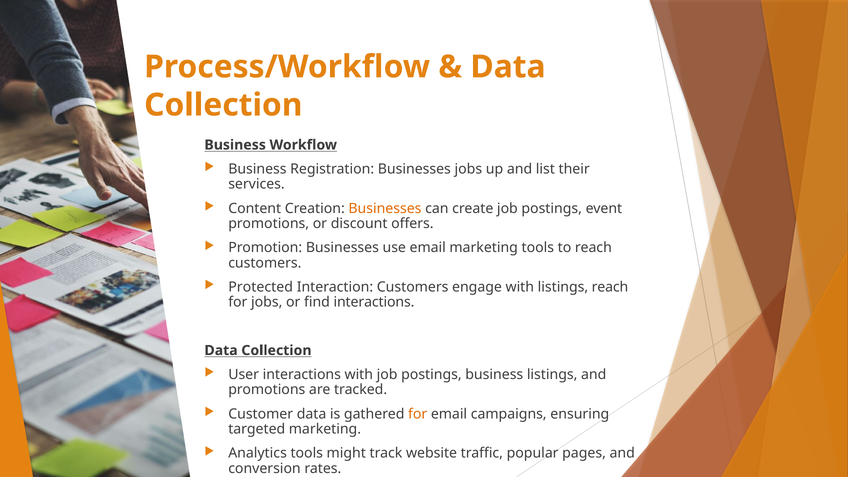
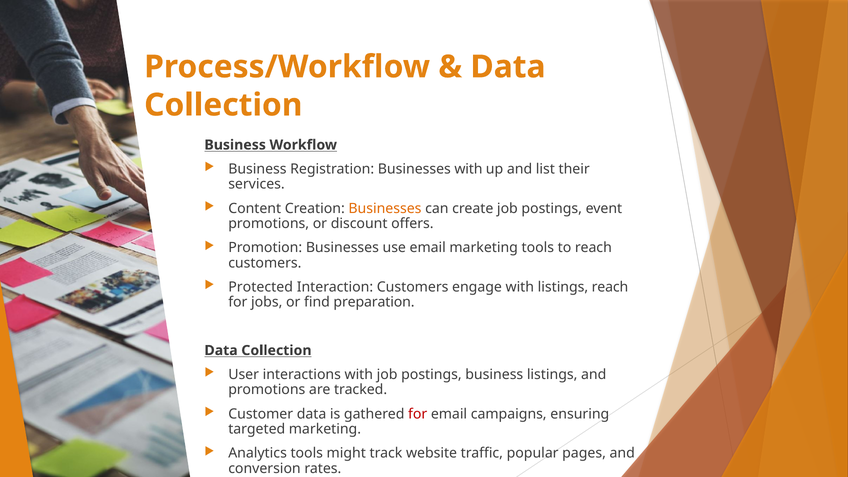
Businesses jobs: jobs -> with
find interactions: interactions -> preparation
for at (418, 414) colour: orange -> red
